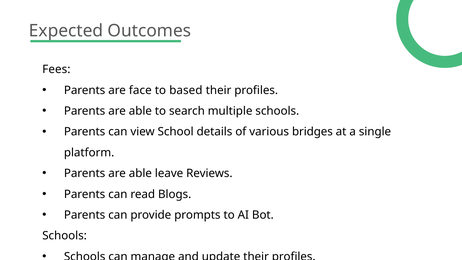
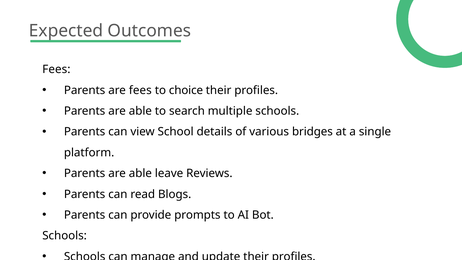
are face: face -> fees
based: based -> choice
